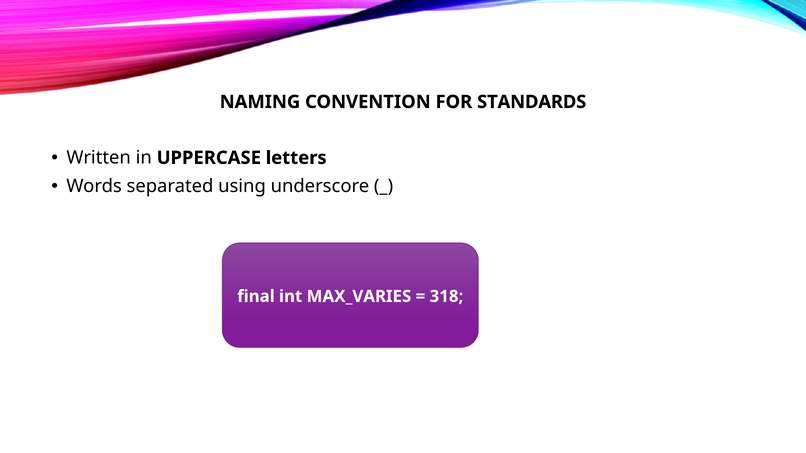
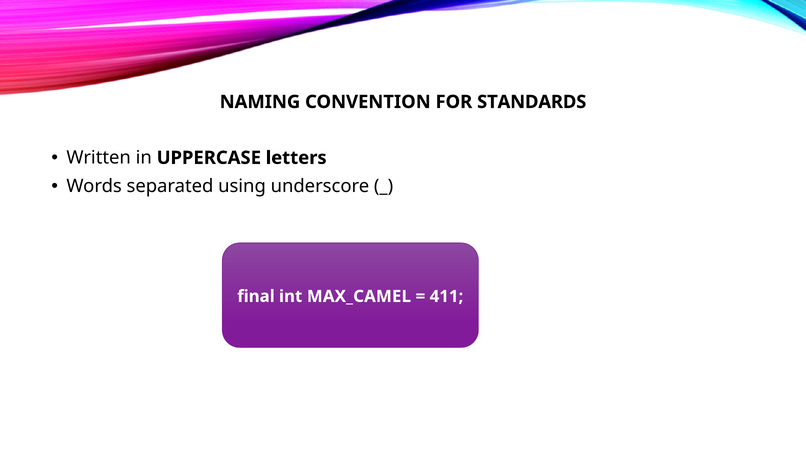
MAX_VARIES: MAX_VARIES -> MAX_CAMEL
318: 318 -> 411
